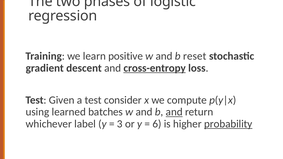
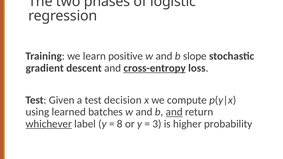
reset: reset -> slope
consider: consider -> decision
whichever underline: none -> present
3: 3 -> 8
6: 6 -> 3
probability underline: present -> none
